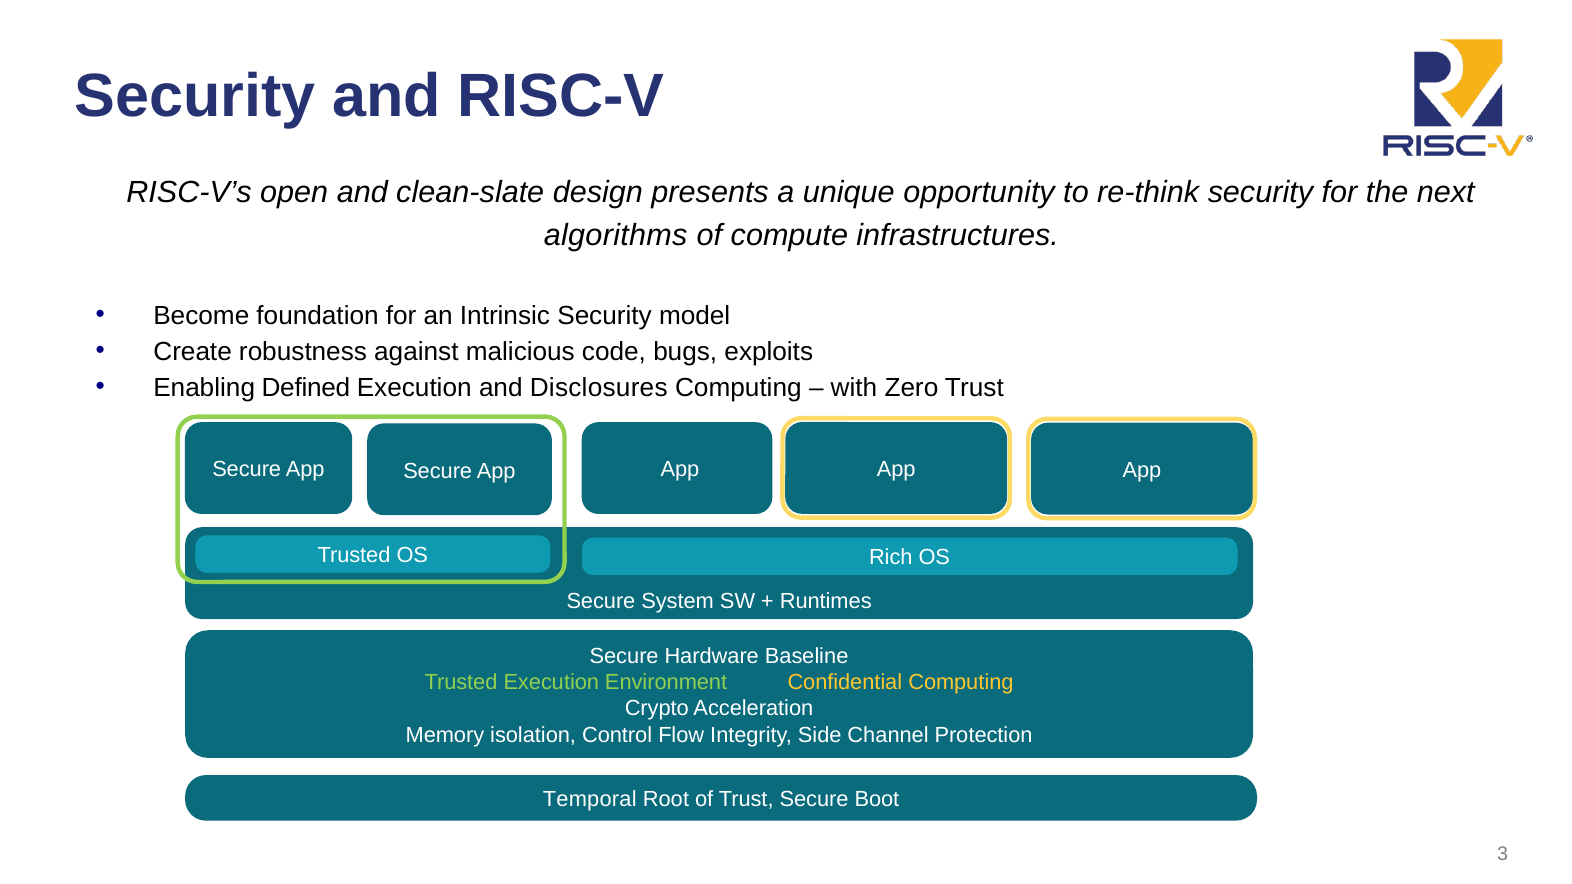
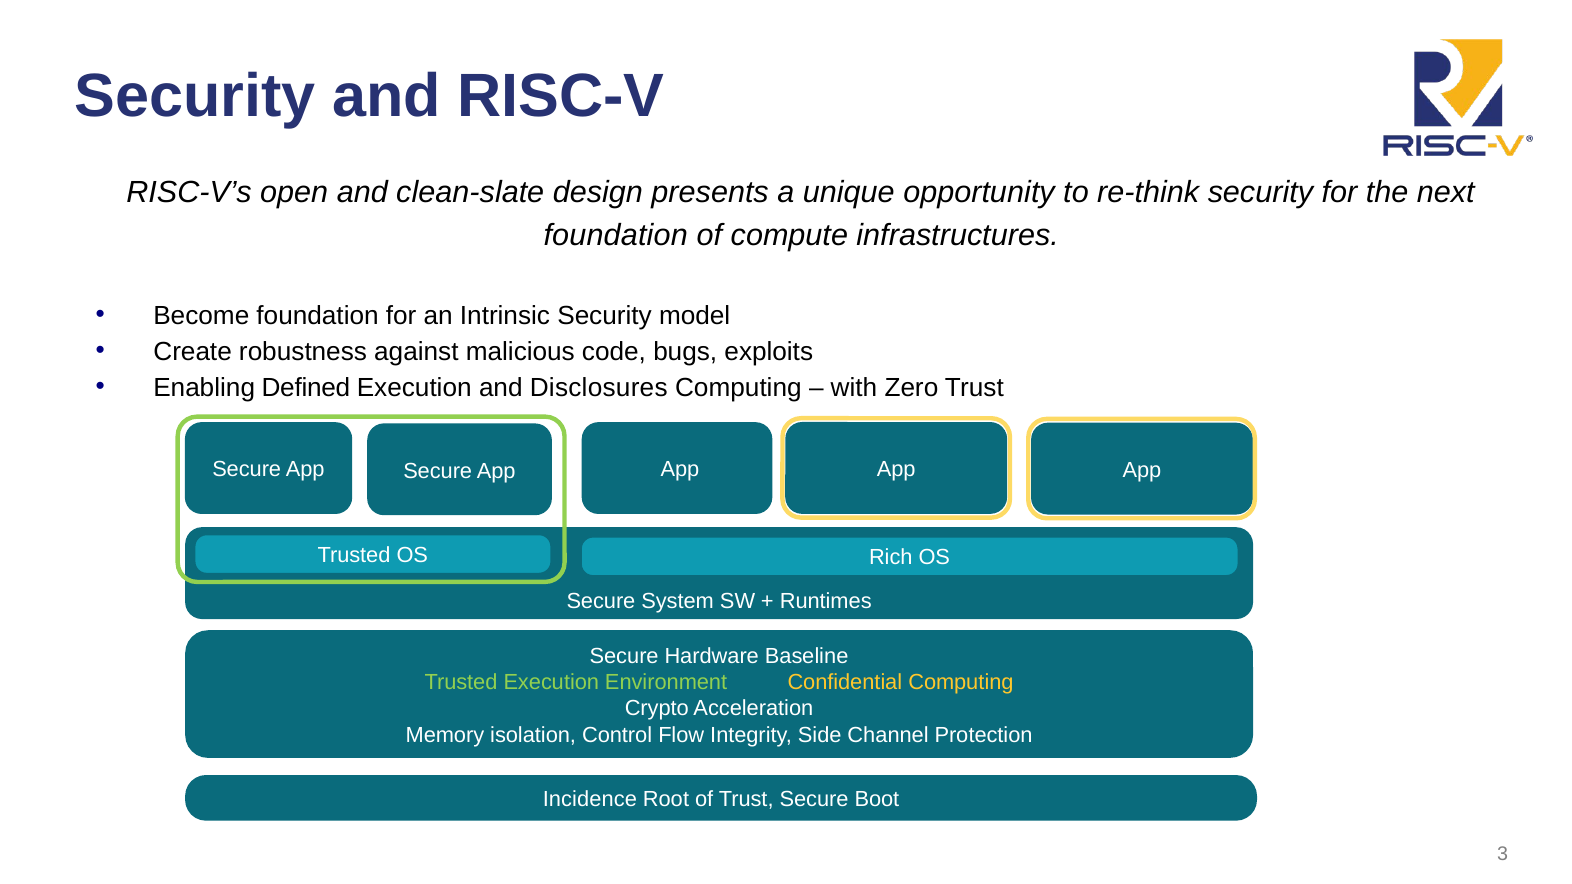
algorithms at (616, 235): algorithms -> foundation
Temporal: Temporal -> Incidence
